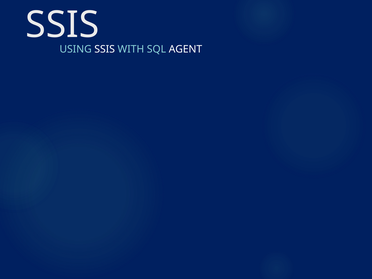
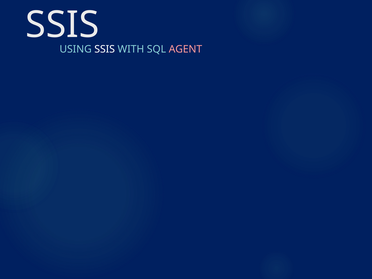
AGENT colour: white -> pink
